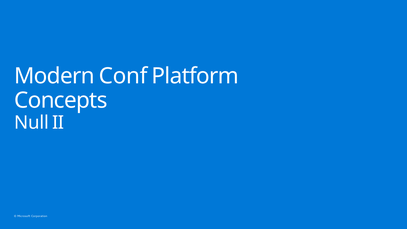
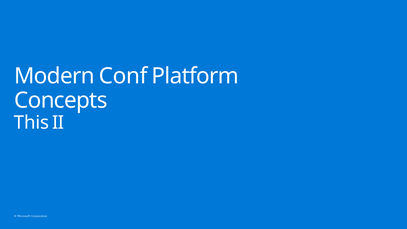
Null: Null -> This
